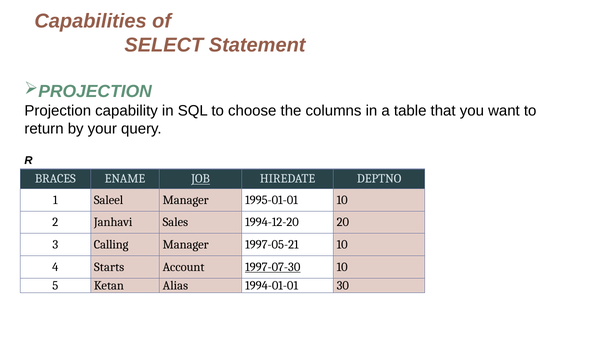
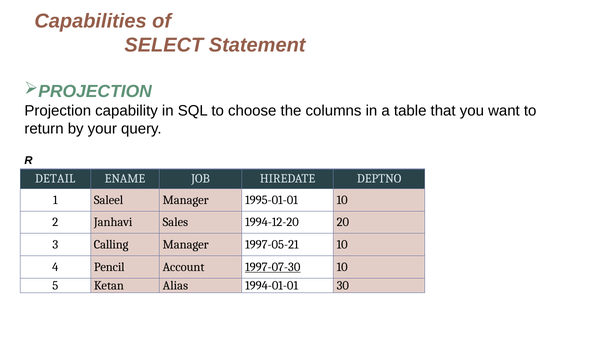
BRACES: BRACES -> DETAIL
JOB underline: present -> none
Starts: Starts -> Pencil
